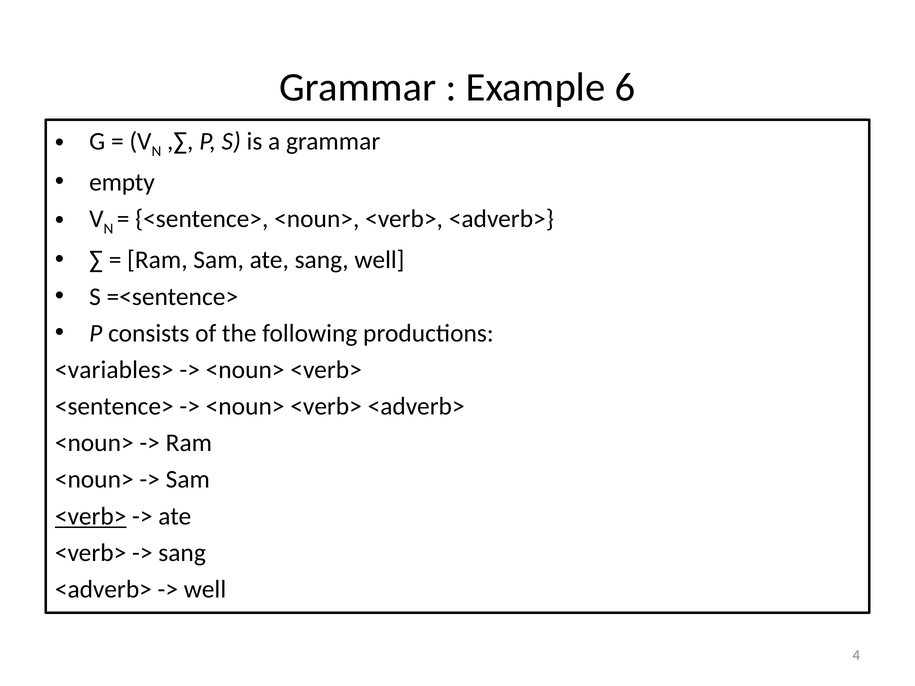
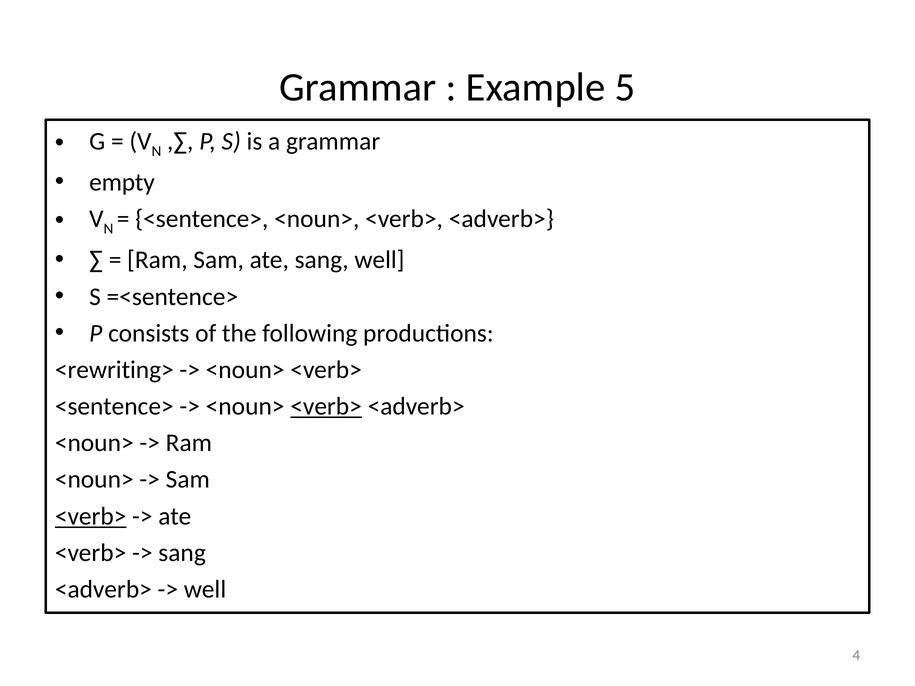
6: 6 -> 5
<variables>: <variables> -> <rewriting>
<verb> at (326, 407) underline: none -> present
